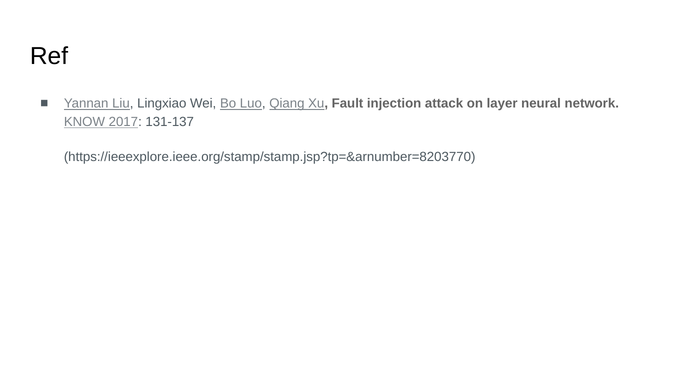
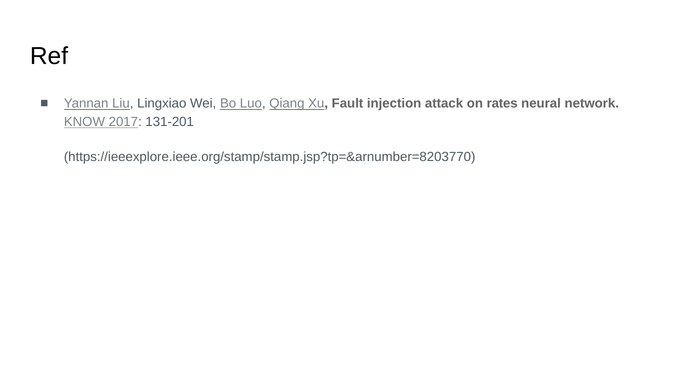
layer: layer -> rates
131-137: 131-137 -> 131-201
